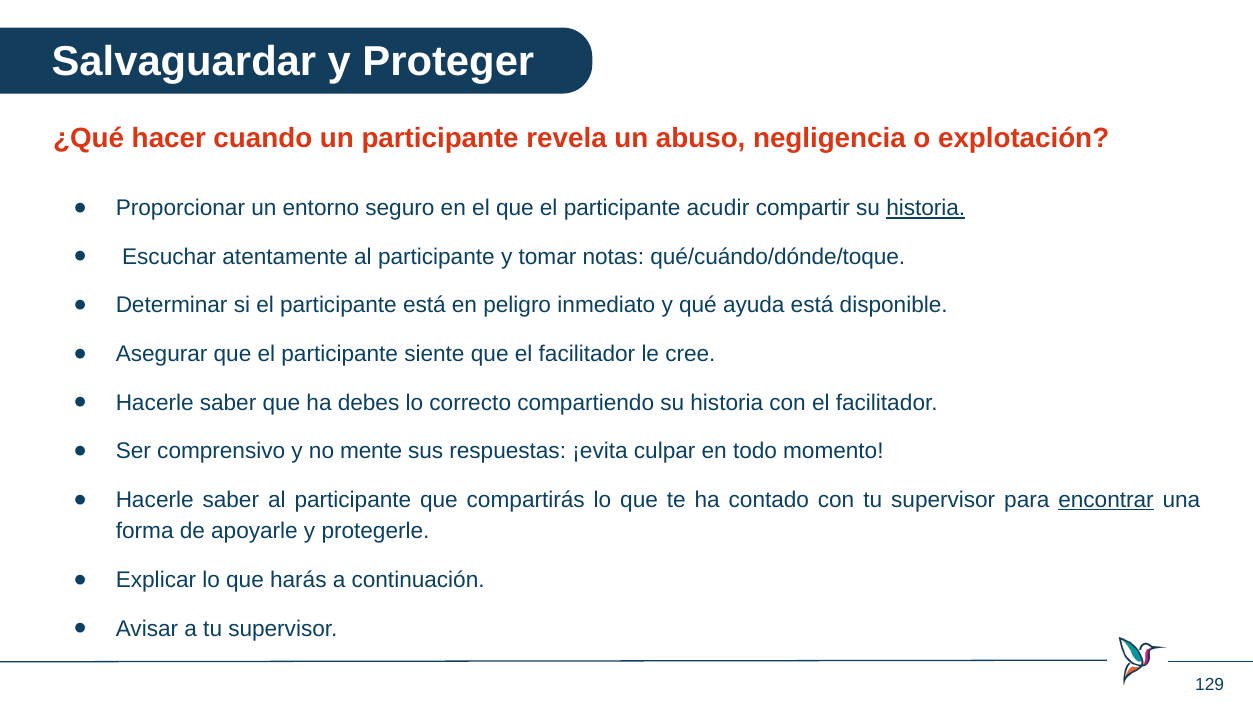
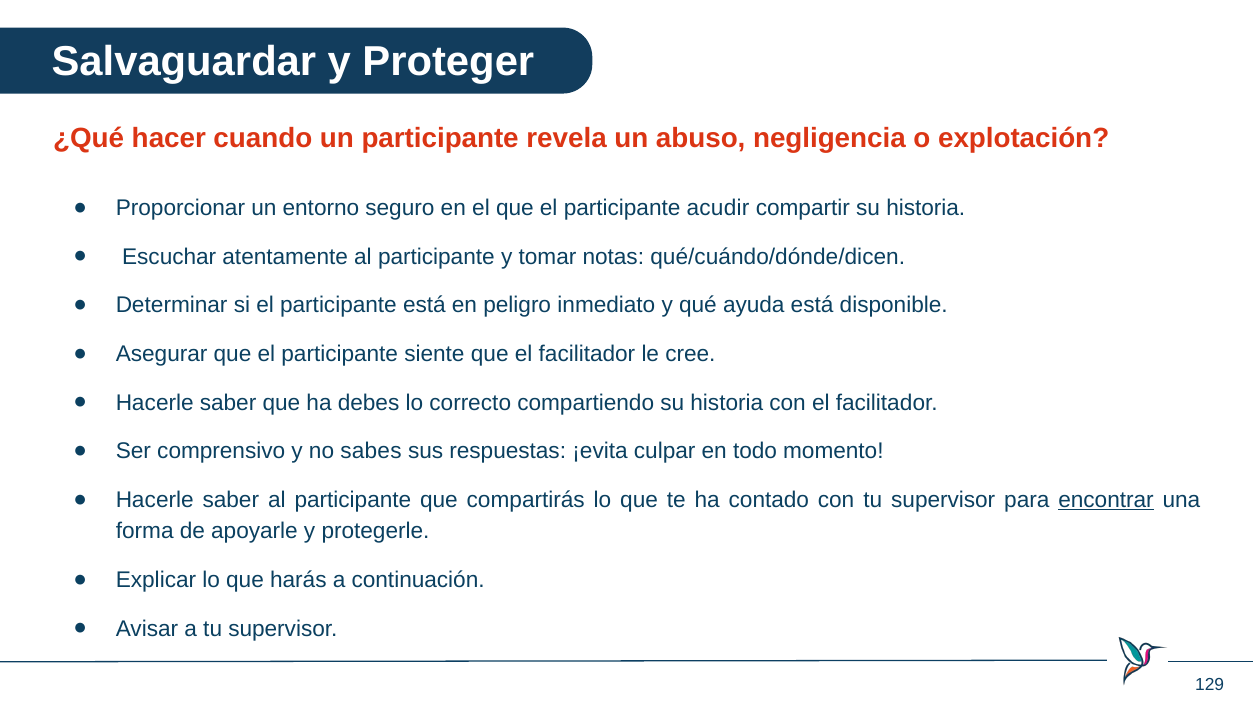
historia at (926, 208) underline: present -> none
qué/cuándo/dónde/toque: qué/cuándo/dónde/toque -> qué/cuándo/dónde/dicen
mente: mente -> sabes
